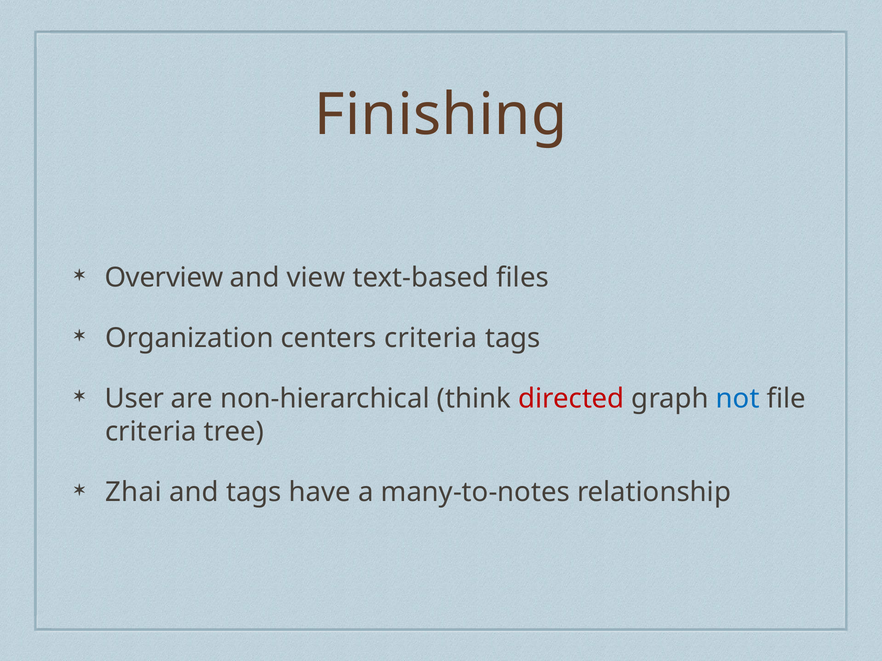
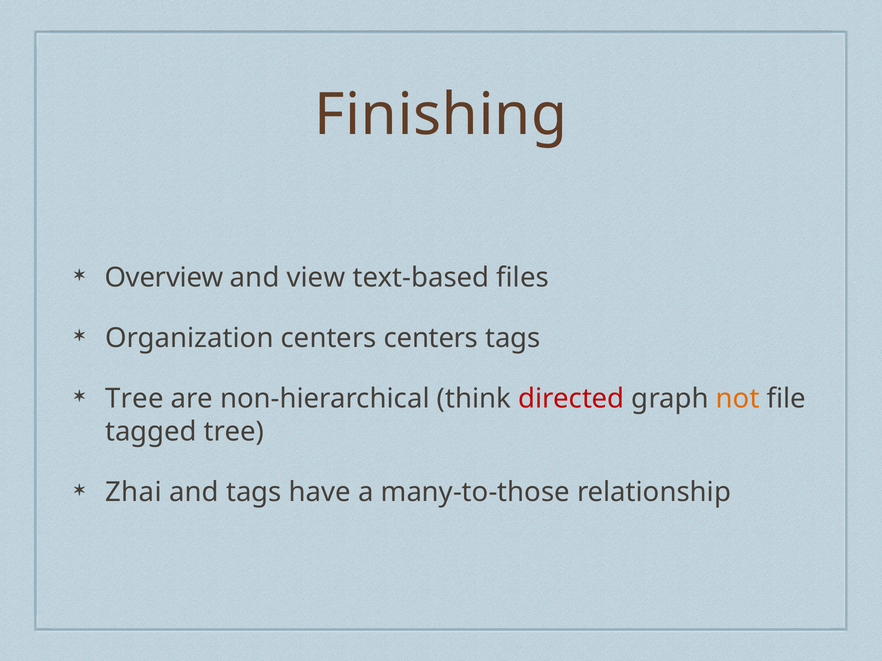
centers criteria: criteria -> centers
User at (135, 399): User -> Tree
not colour: blue -> orange
criteria at (151, 432): criteria -> tagged
many-to-notes: many-to-notes -> many-to-those
